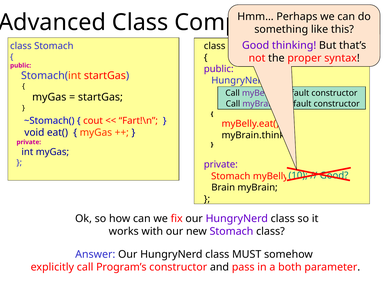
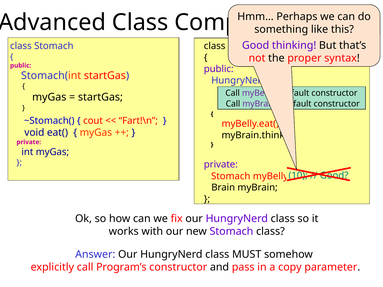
both: both -> copy
